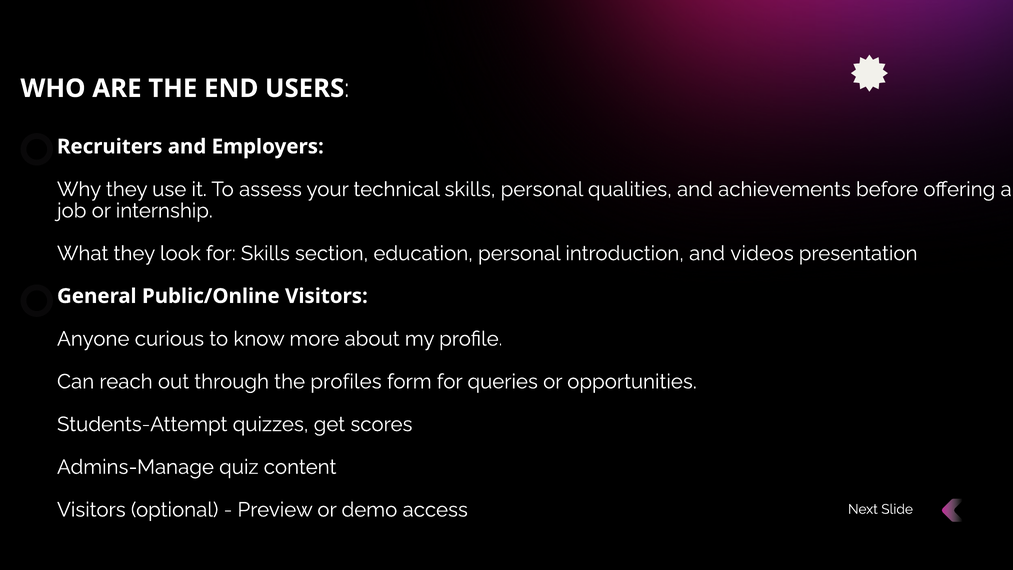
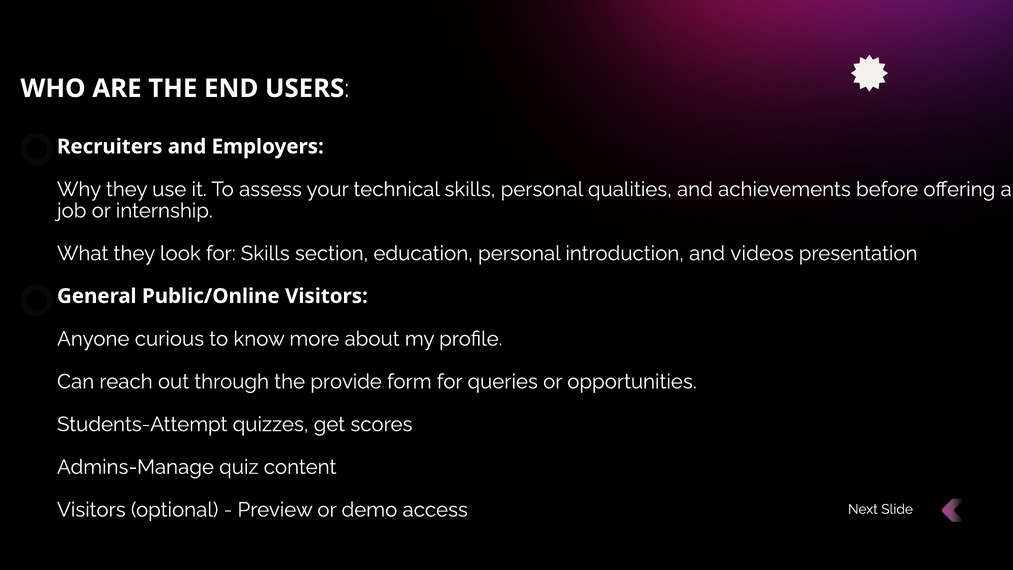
profiles: profiles -> provide
